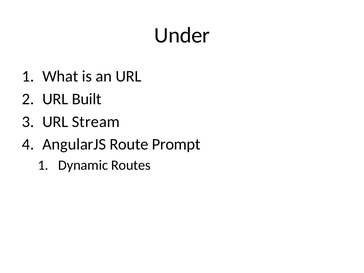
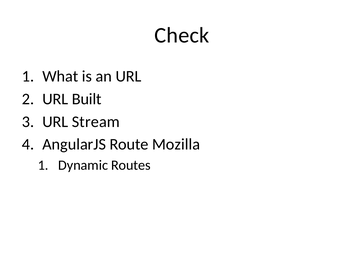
Under: Under -> Check
Prompt: Prompt -> Mozilla
